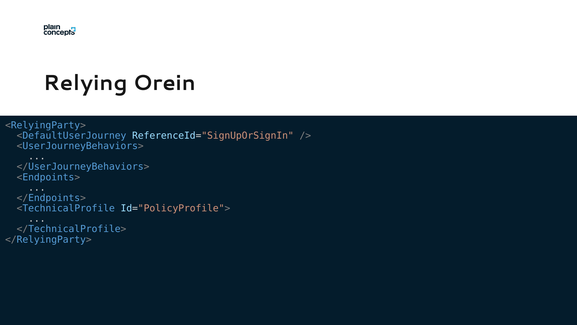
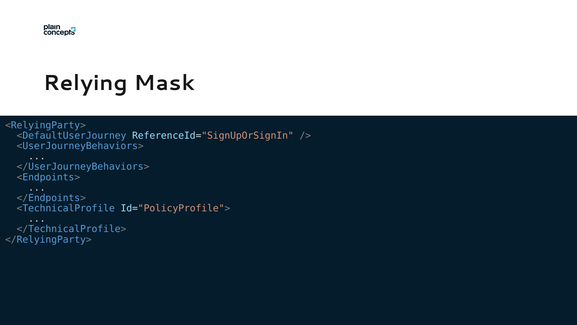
Orein: Orein -> Mask
